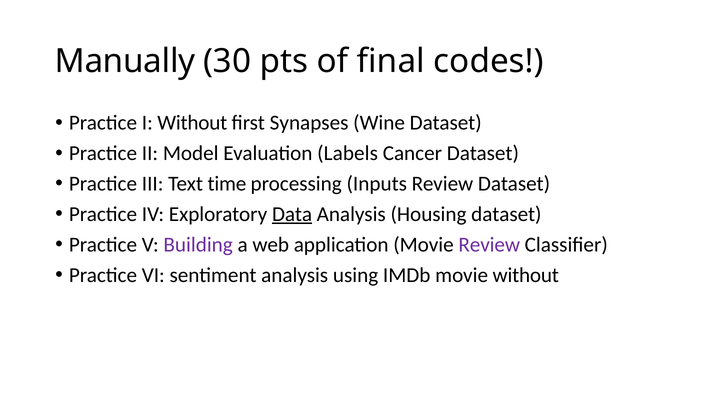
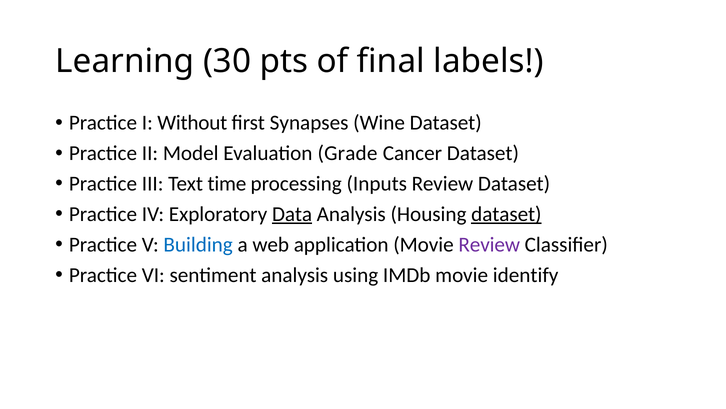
Manually: Manually -> Learning
codes: codes -> labels
Labels: Labels -> Grade
dataset at (506, 214) underline: none -> present
Building colour: purple -> blue
movie without: without -> identify
